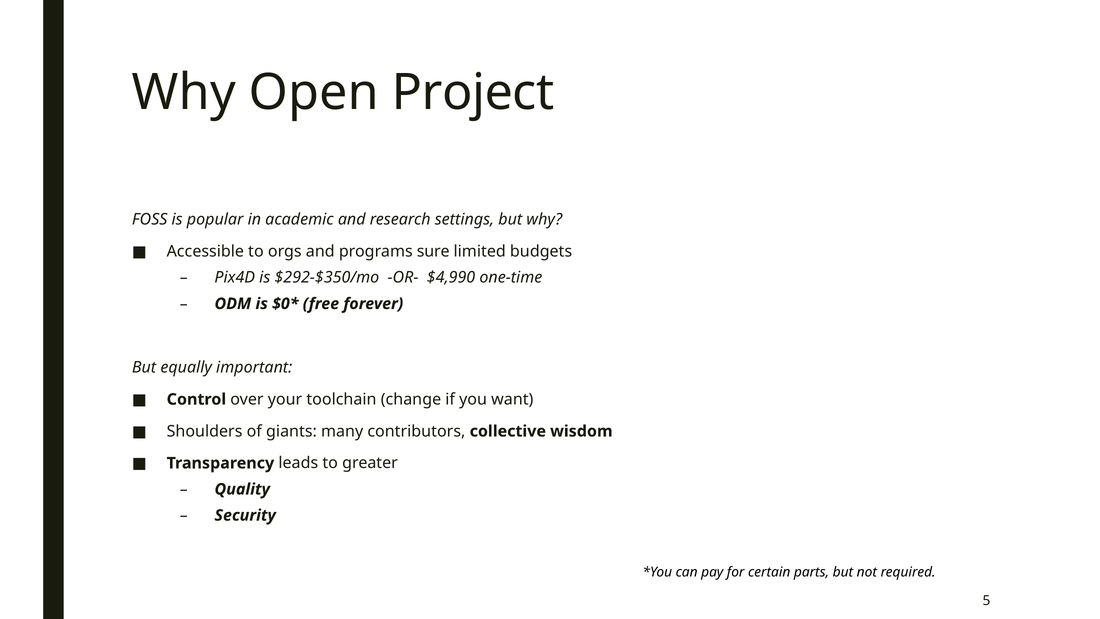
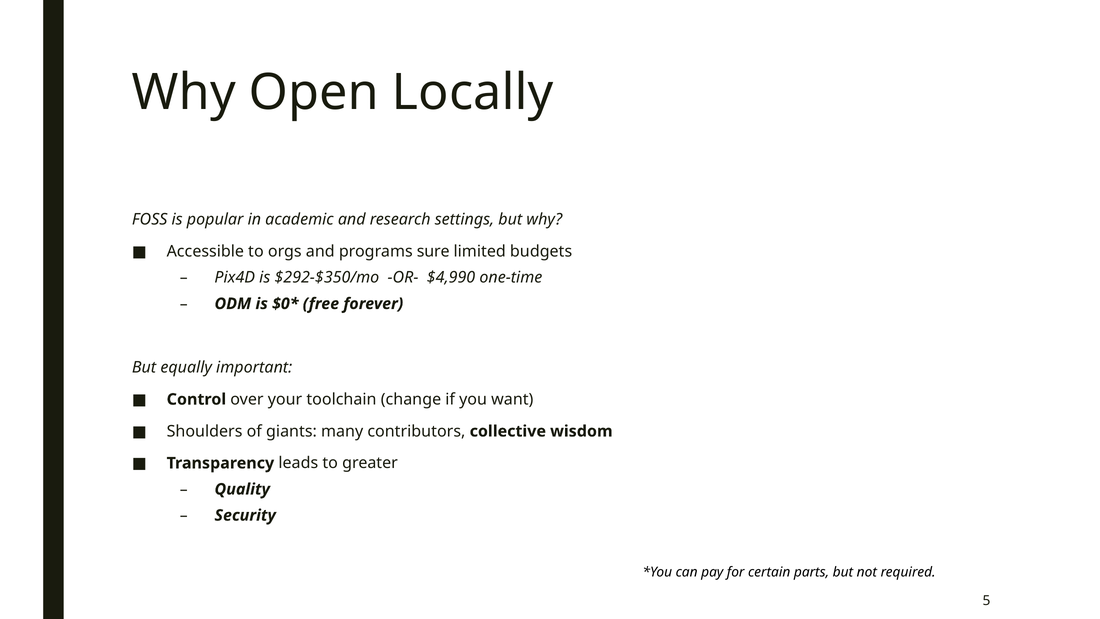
Project: Project -> Locally
